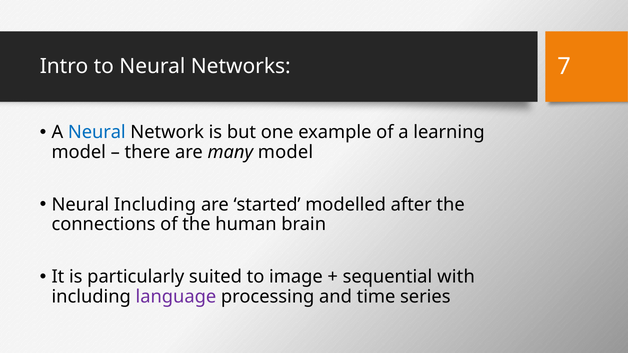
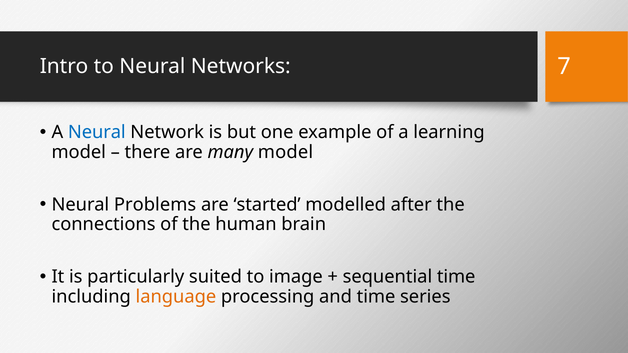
Neural Including: Including -> Problems
sequential with: with -> time
language colour: purple -> orange
